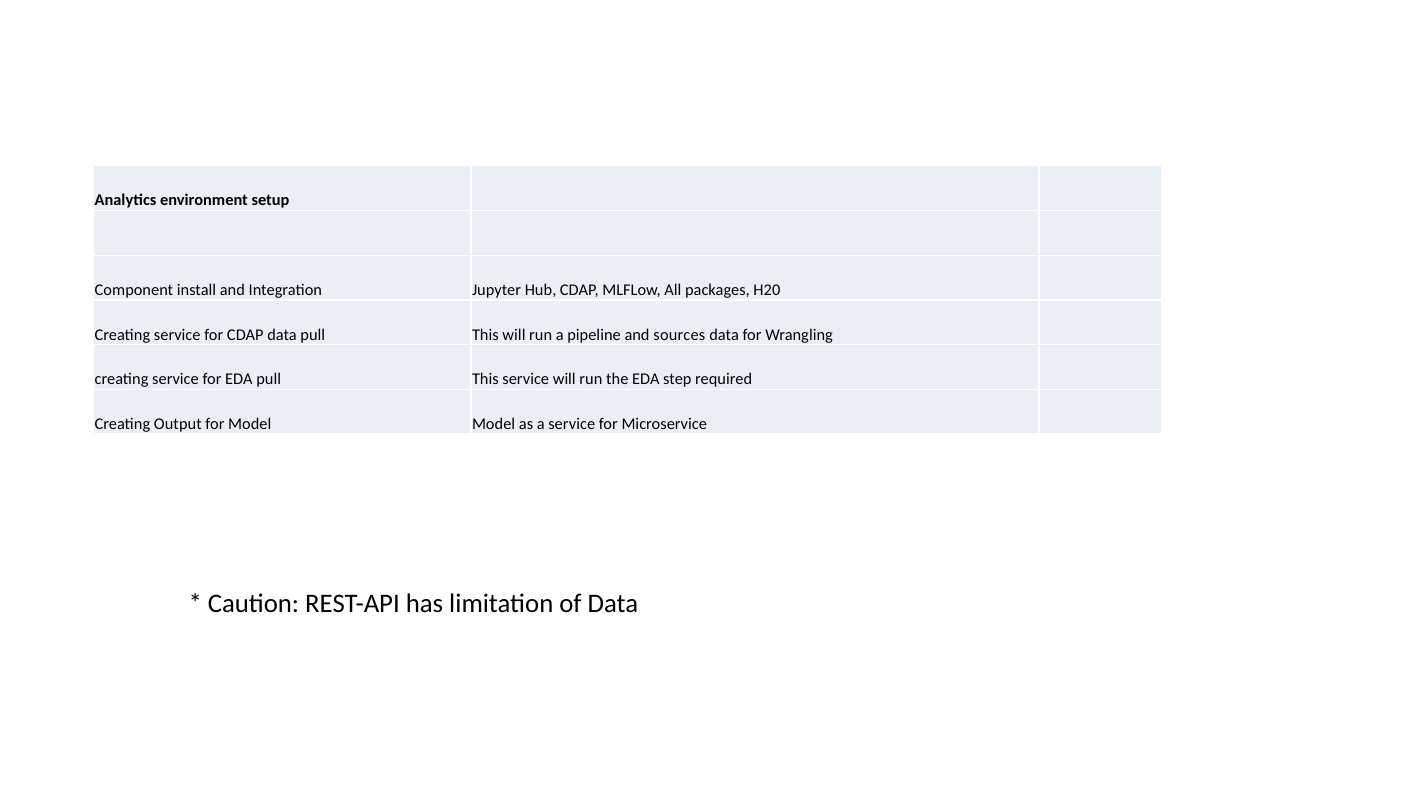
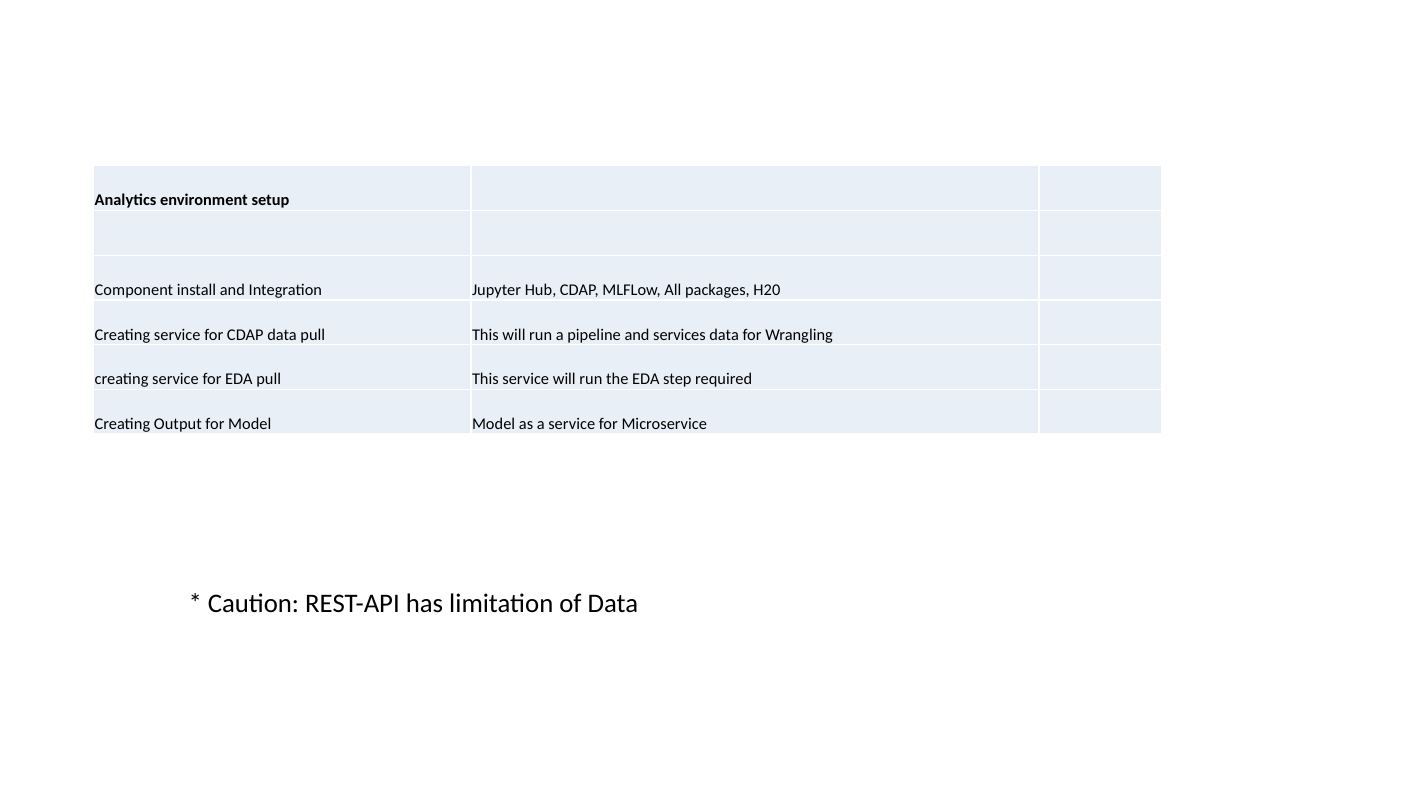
sources: sources -> services
